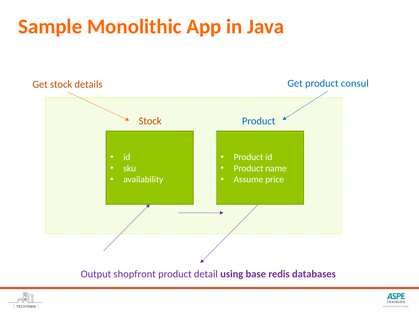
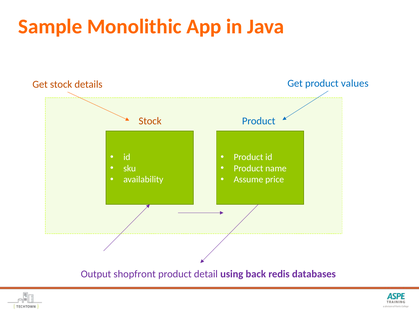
consul: consul -> values
base: base -> back
